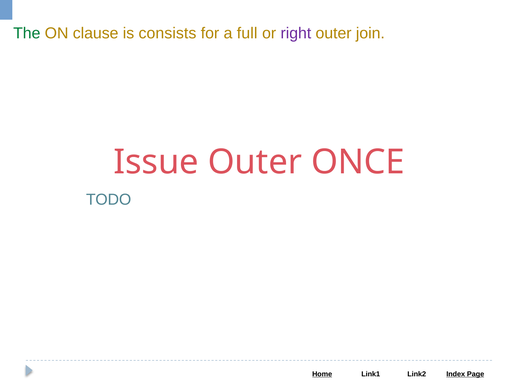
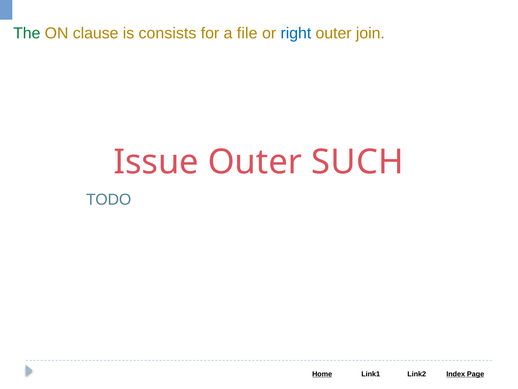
full: full -> file
right colour: purple -> blue
ONCE: ONCE -> SUCH
